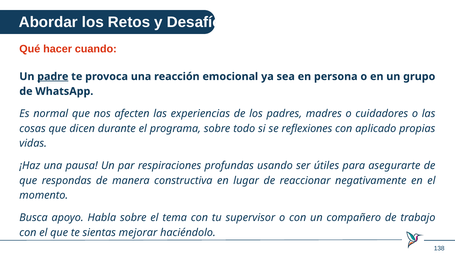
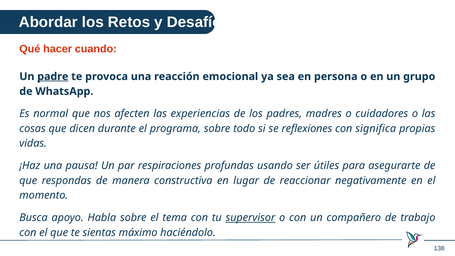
aplicado: aplicado -> significa
supervisor underline: none -> present
mejorar: mejorar -> máximo
